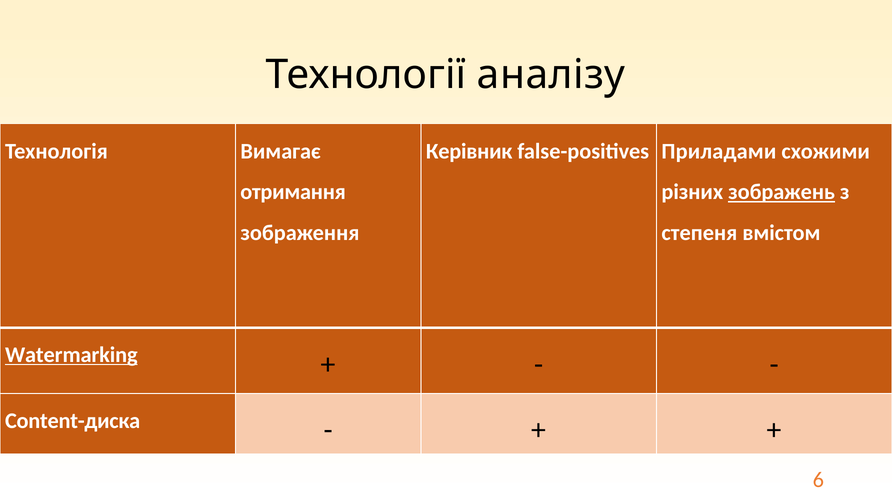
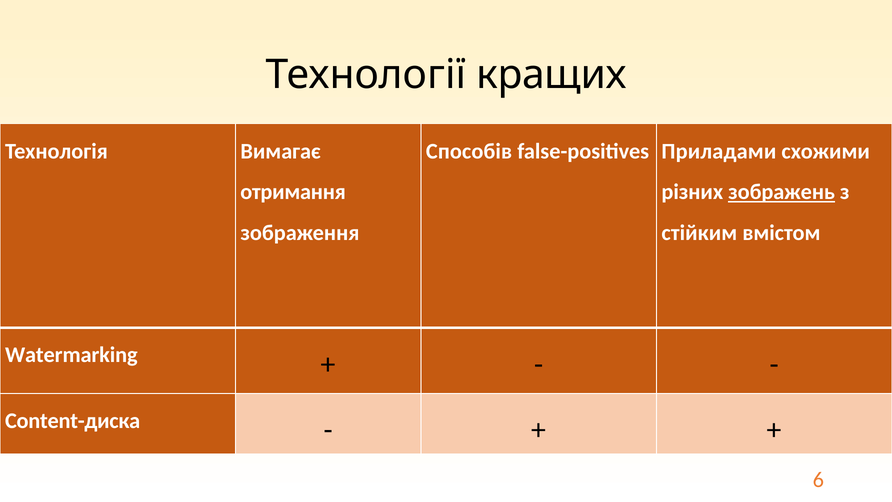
аналізу: аналізу -> кращих
Керівник: Керівник -> Способів
степеня: степеня -> стійким
Watermarking underline: present -> none
